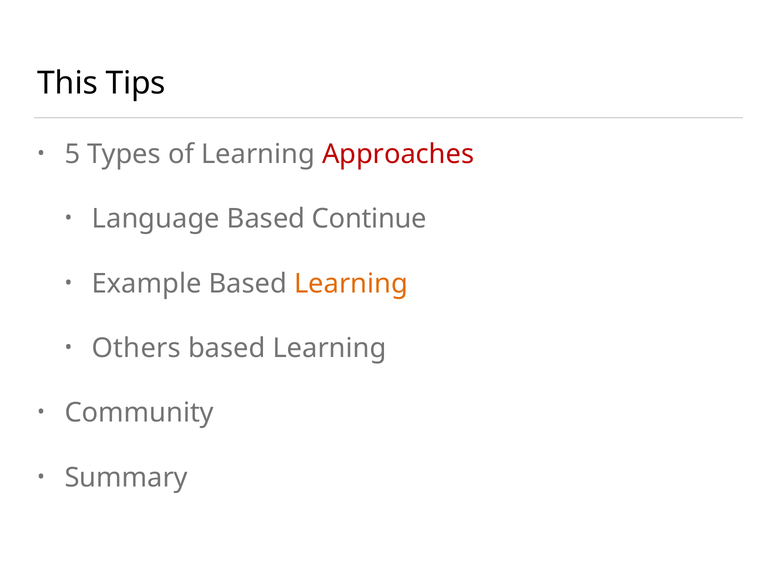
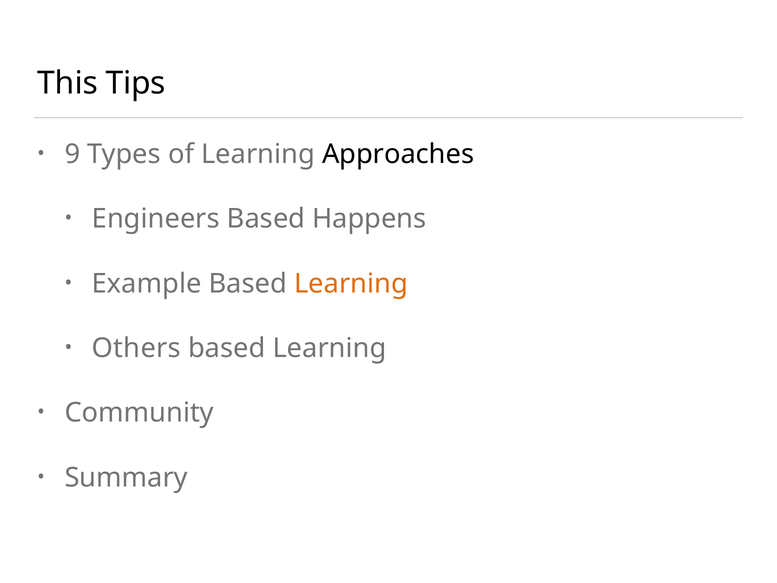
5: 5 -> 9
Approaches colour: red -> black
Language: Language -> Engineers
Continue: Continue -> Happens
